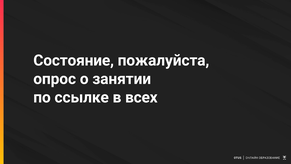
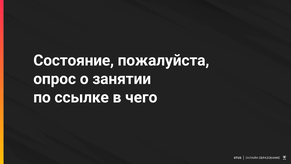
всех: всех -> чего
